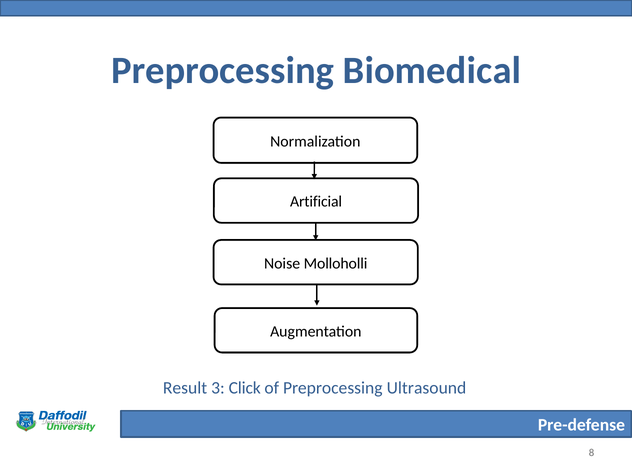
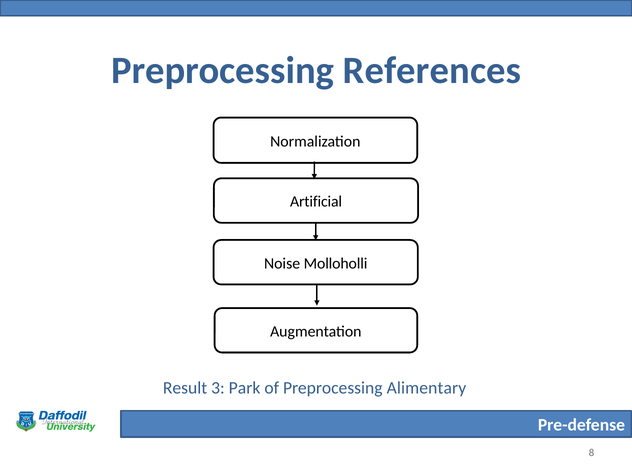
Biomedical: Biomedical -> References
Click: Click -> Park
Ultrasound: Ultrasound -> Alimentary
